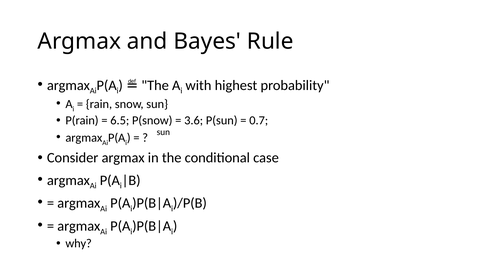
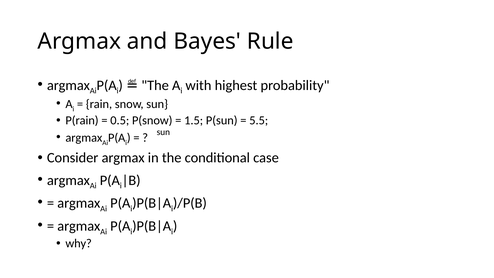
6.5: 6.5 -> 0.5
3.6: 3.6 -> 1.5
0.7: 0.7 -> 5.5
